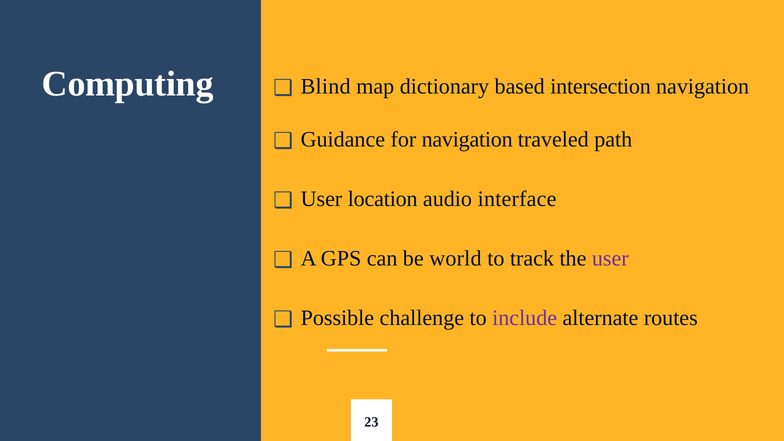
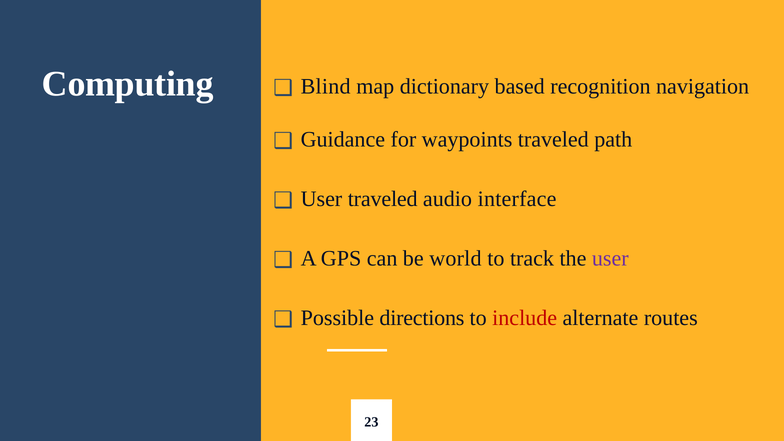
intersection: intersection -> recognition
for navigation: navigation -> waypoints
User location: location -> traveled
challenge: challenge -> directions
include colour: purple -> red
